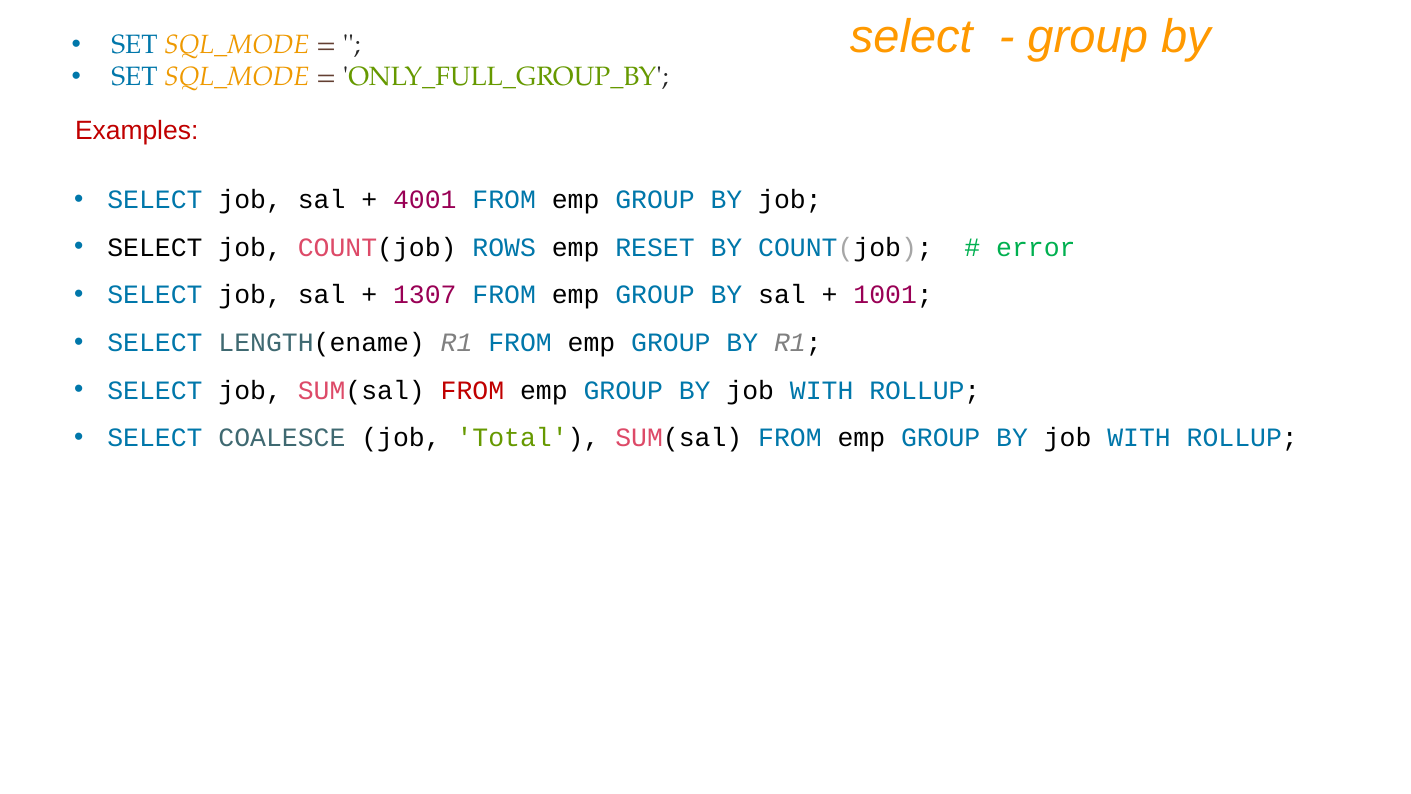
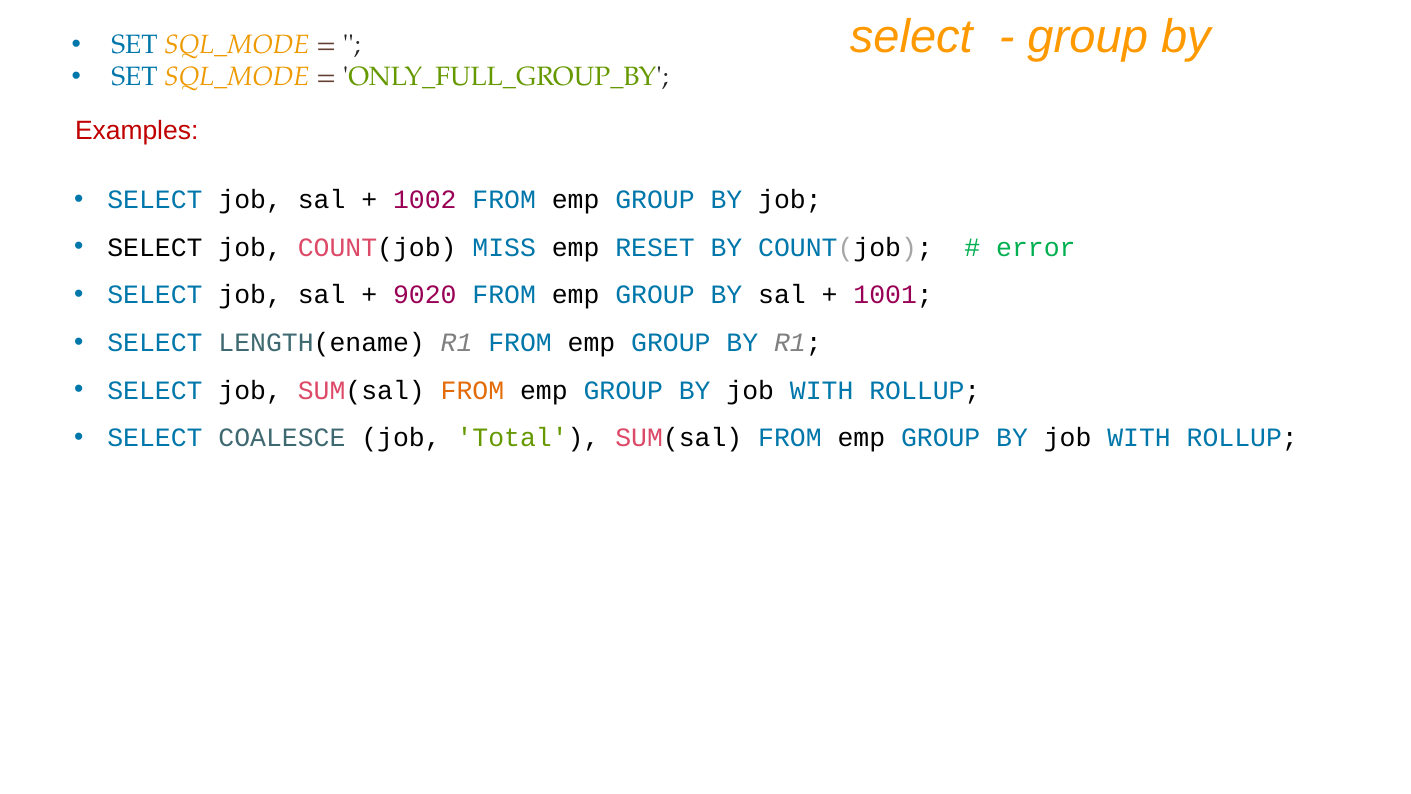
4001: 4001 -> 1002
ROWS: ROWS -> MISS
1307: 1307 -> 9020
FROM at (472, 390) colour: red -> orange
